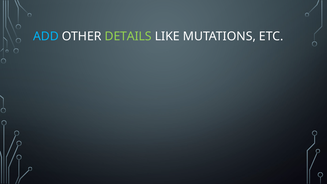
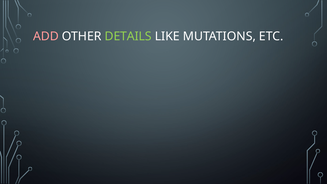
ADD colour: light blue -> pink
